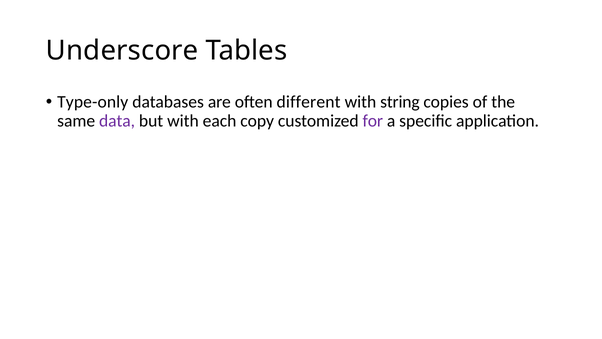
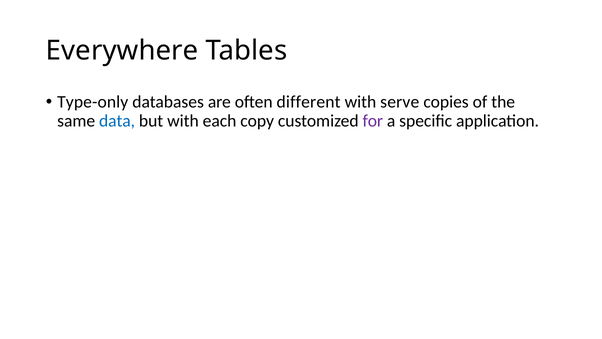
Underscore: Underscore -> Everywhere
string: string -> serve
data colour: purple -> blue
